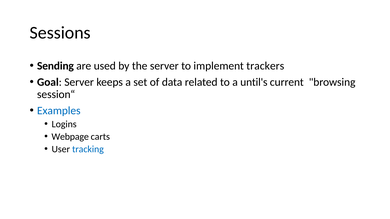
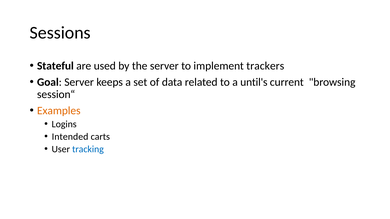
Sending: Sending -> Stateful
Examples colour: blue -> orange
Webpage: Webpage -> Intended
